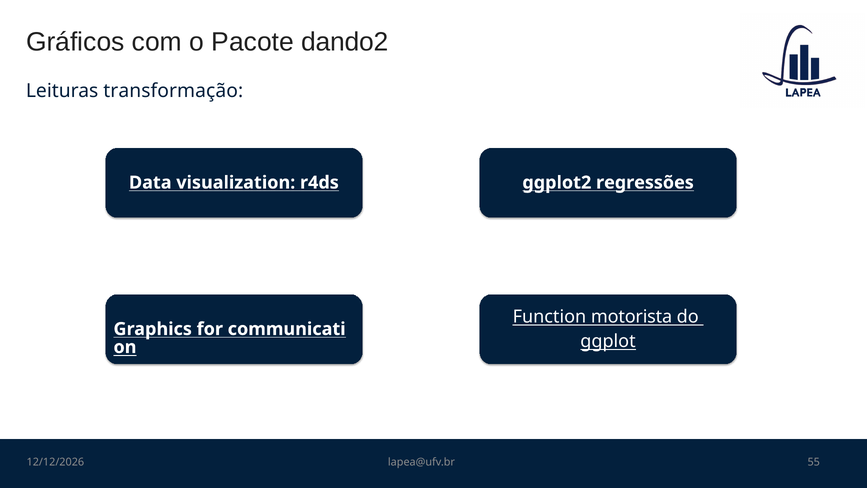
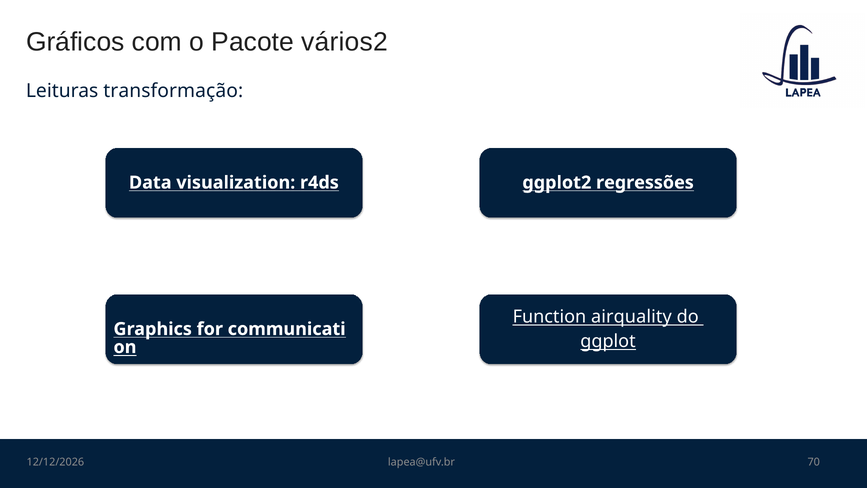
dando2: dando2 -> vários2
motorista: motorista -> airquality
55: 55 -> 70
